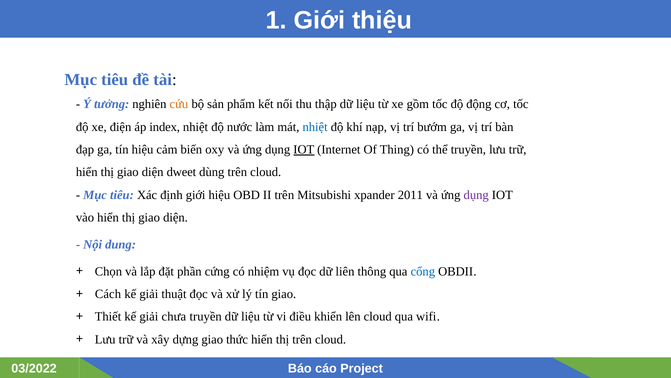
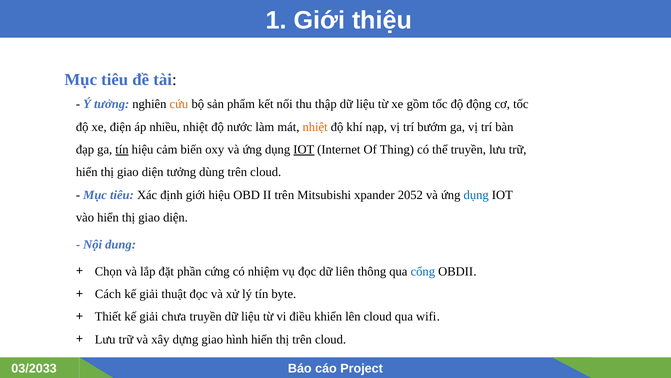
index: index -> nhiều
nhiệt at (315, 127) colour: blue -> orange
tín at (122, 149) underline: none -> present
diện dweet: dweet -> tưởng
2011: 2011 -> 2052
dụng at (476, 195) colour: purple -> blue
tín giao: giao -> byte
thức: thức -> hình
03/2022: 03/2022 -> 03/2033
